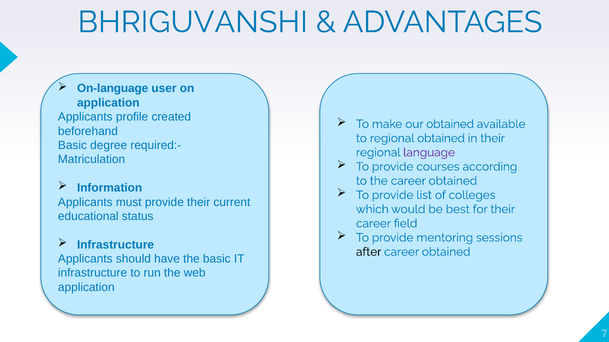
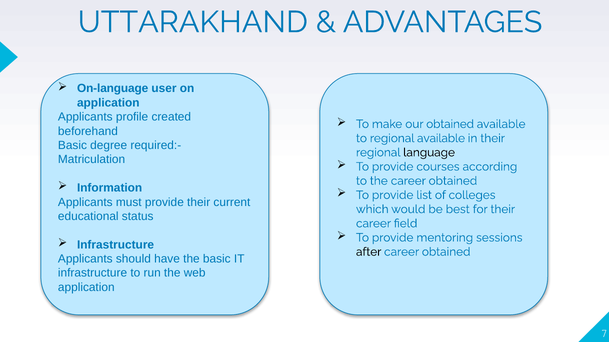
BHRIGUVANSHI: BHRIGUVANSHI -> UTTARAKHAND
regional obtained: obtained -> available
language colour: purple -> black
